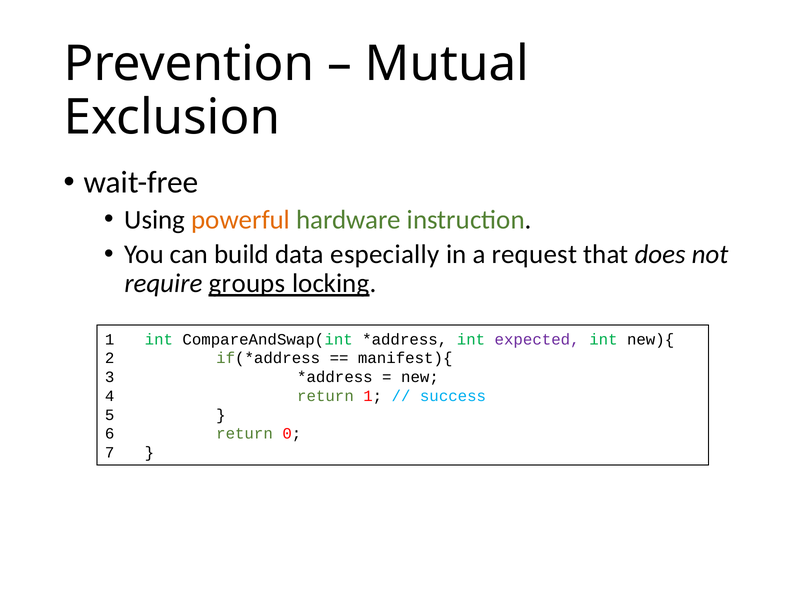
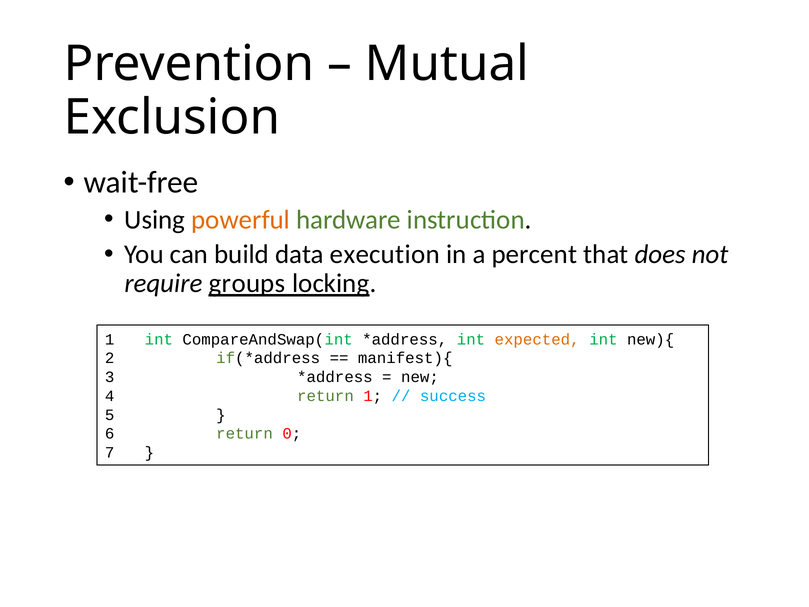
especially: especially -> execution
request: request -> percent
expected colour: purple -> orange
